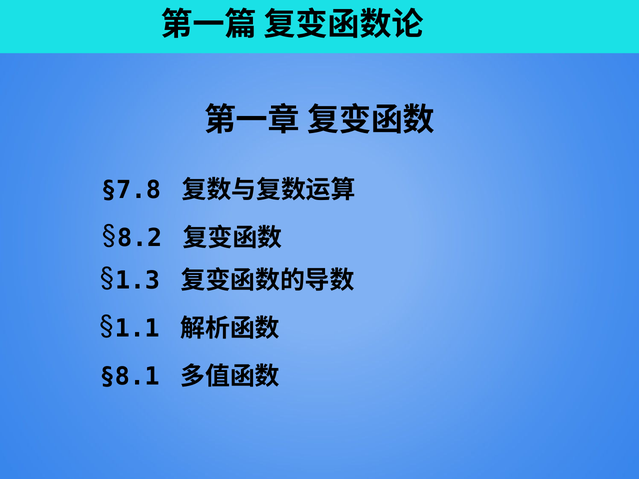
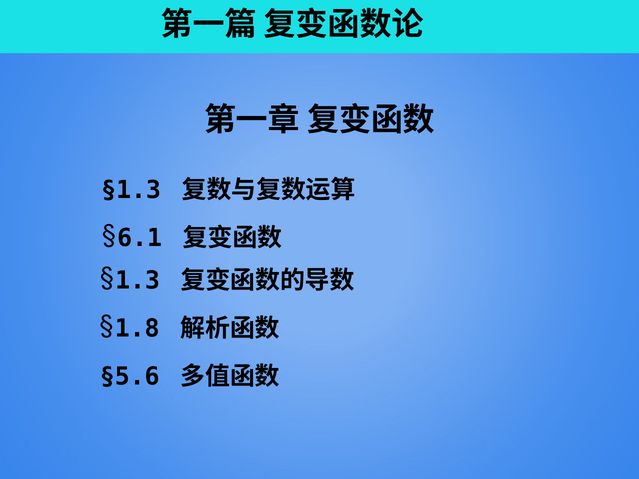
§7.8: §7.8 -> §1.3
8.2: 8.2 -> 6.1
1.1: 1.1 -> 1.8
§8.1: §8.1 -> §5.6
